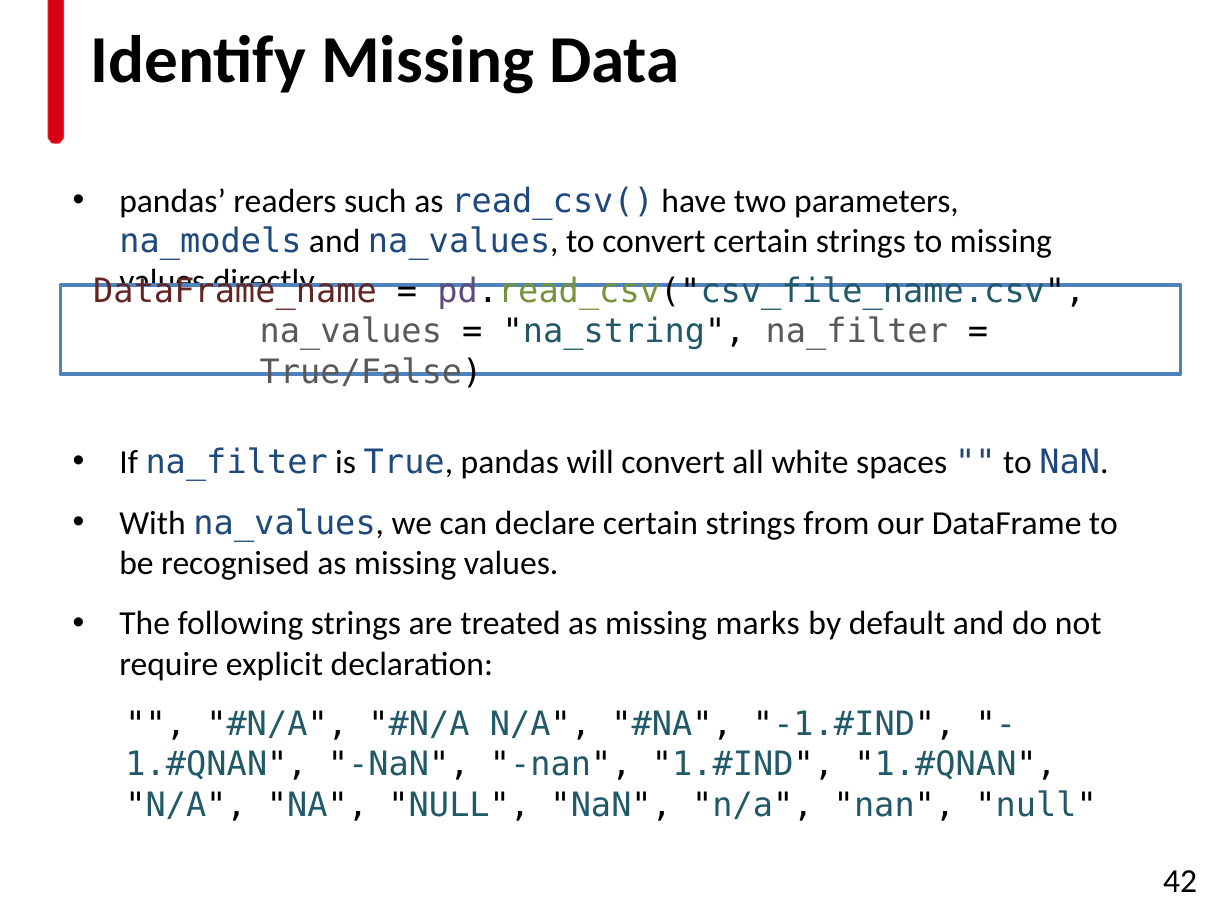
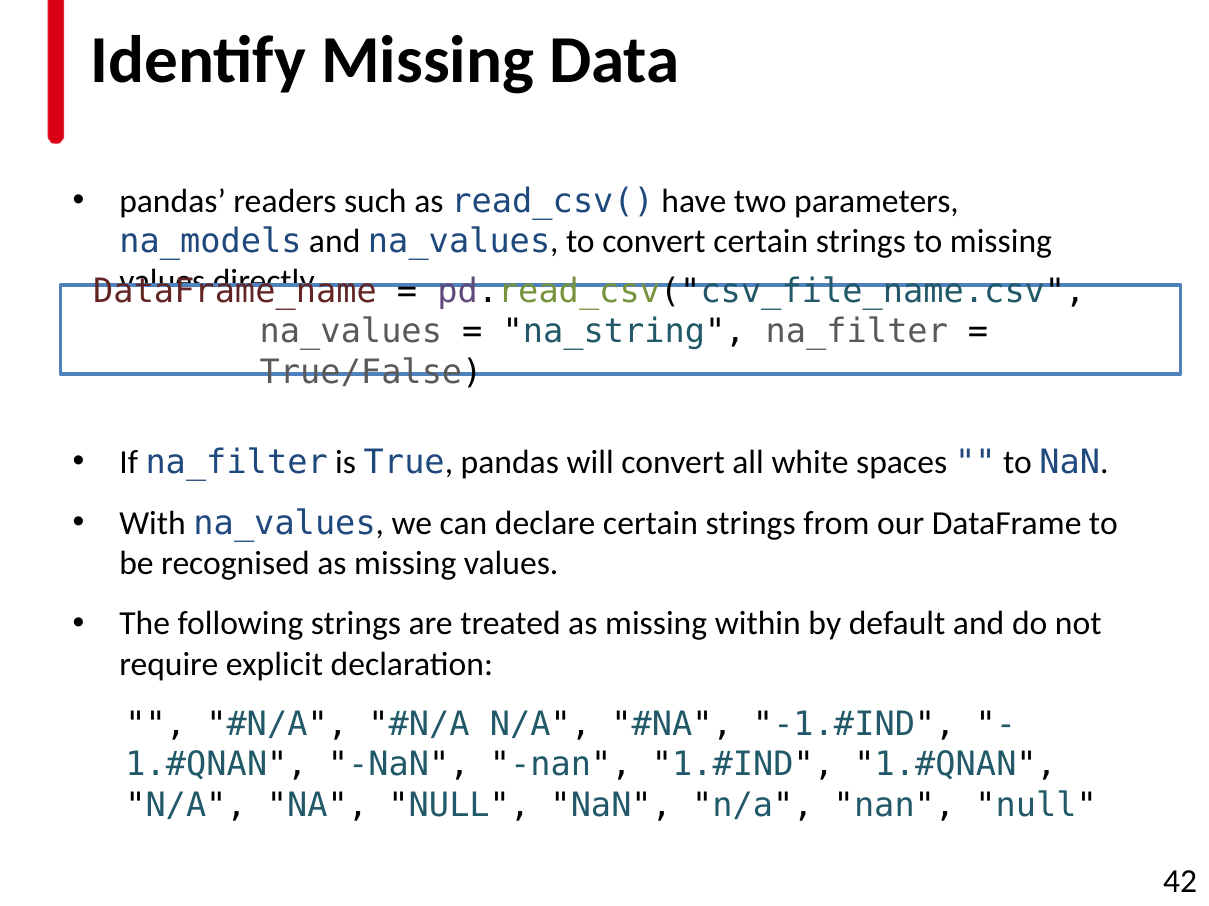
marks: marks -> within
